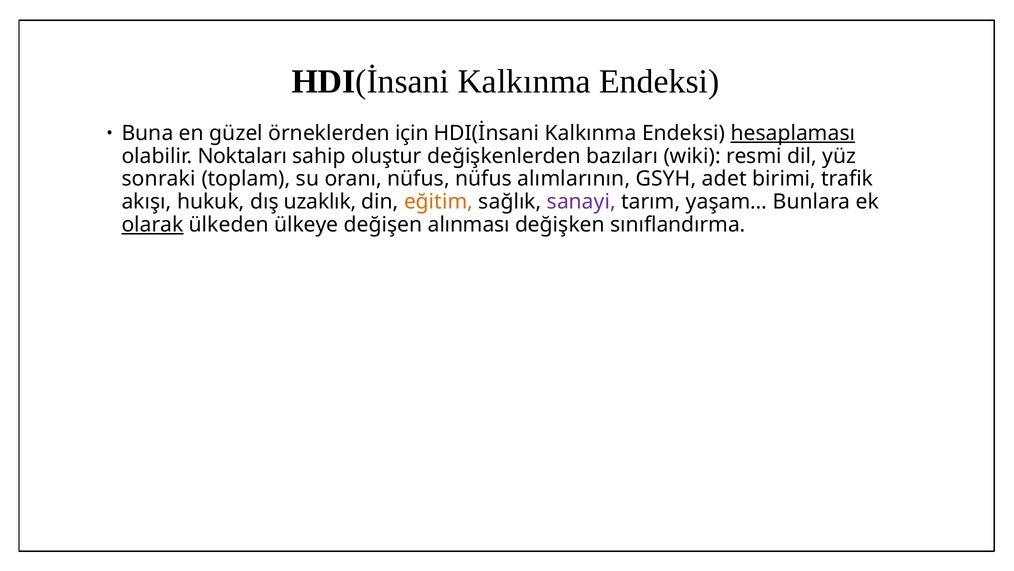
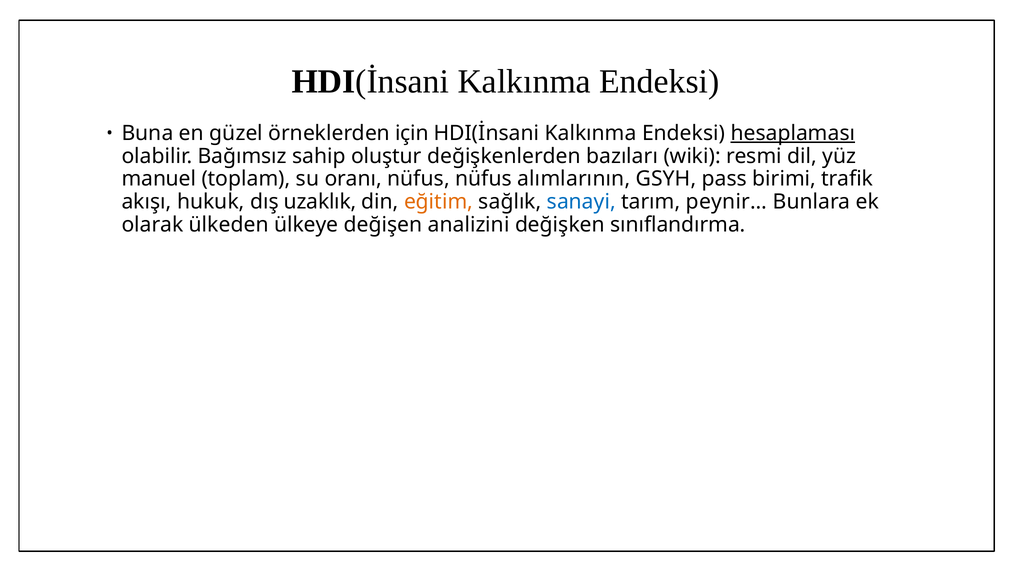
Noktaları: Noktaları -> Bağımsız
sonraki: sonraki -> manuel
adet: adet -> pass
sanayi colour: purple -> blue
yaşam…: yaşam… -> peynir…
olarak underline: present -> none
alınması: alınması -> analizini
